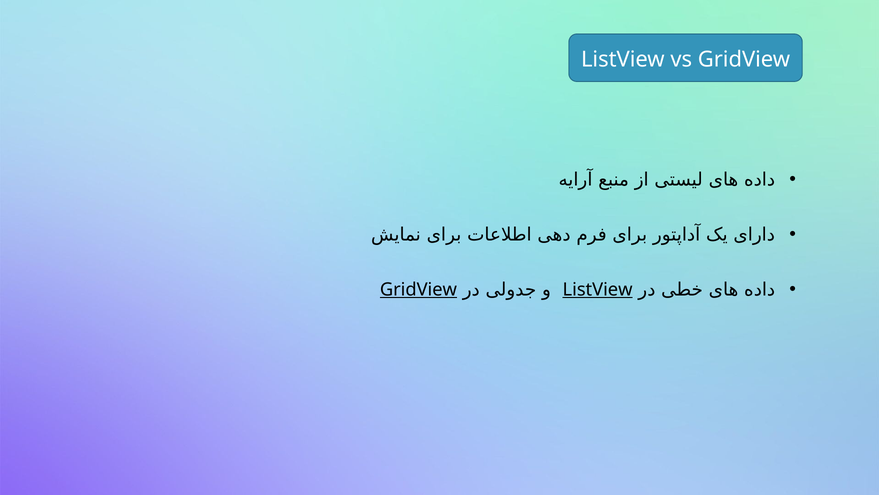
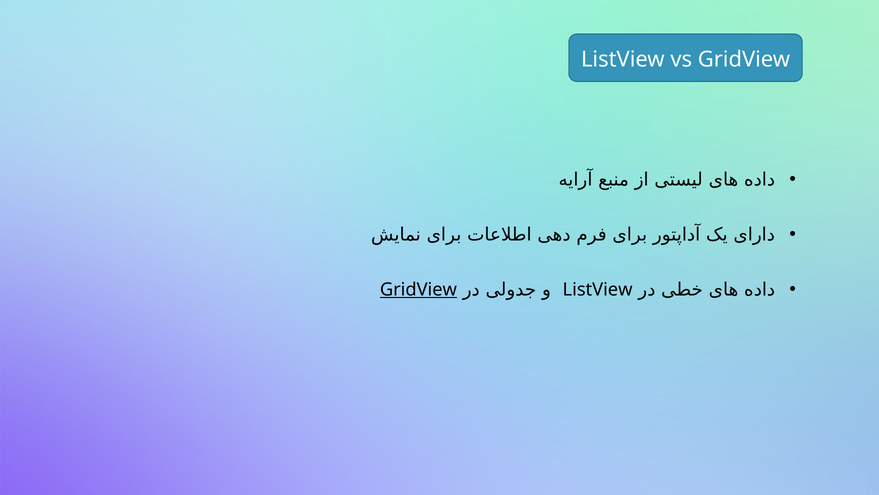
ListView at (598, 289) underline: present -> none
